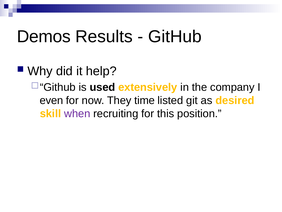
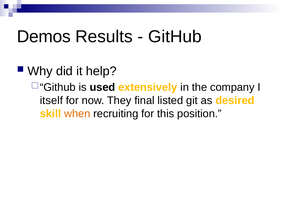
even: even -> itself
time: time -> final
when colour: purple -> orange
